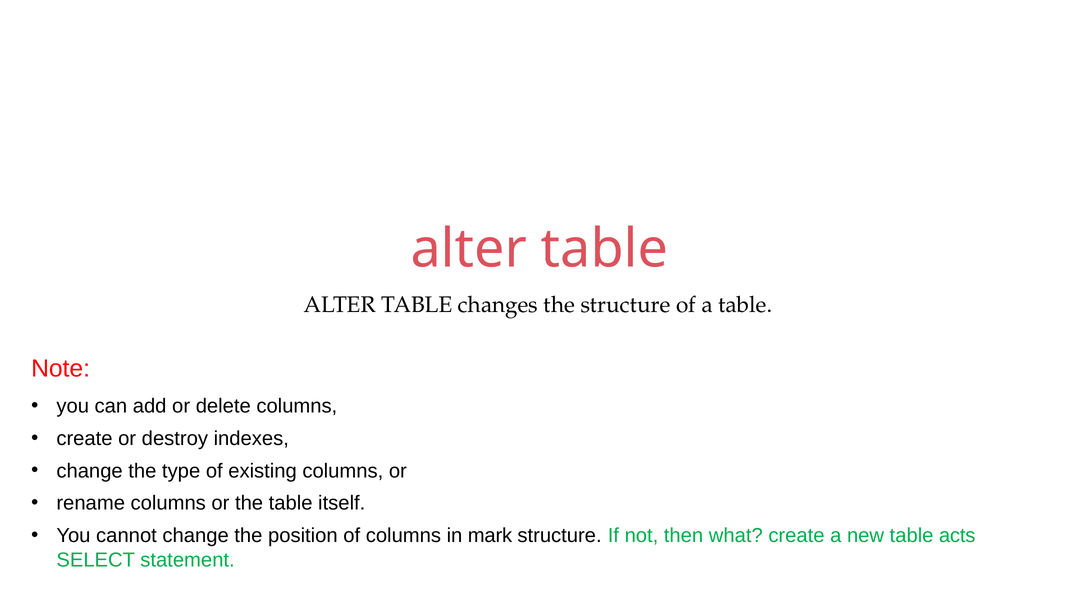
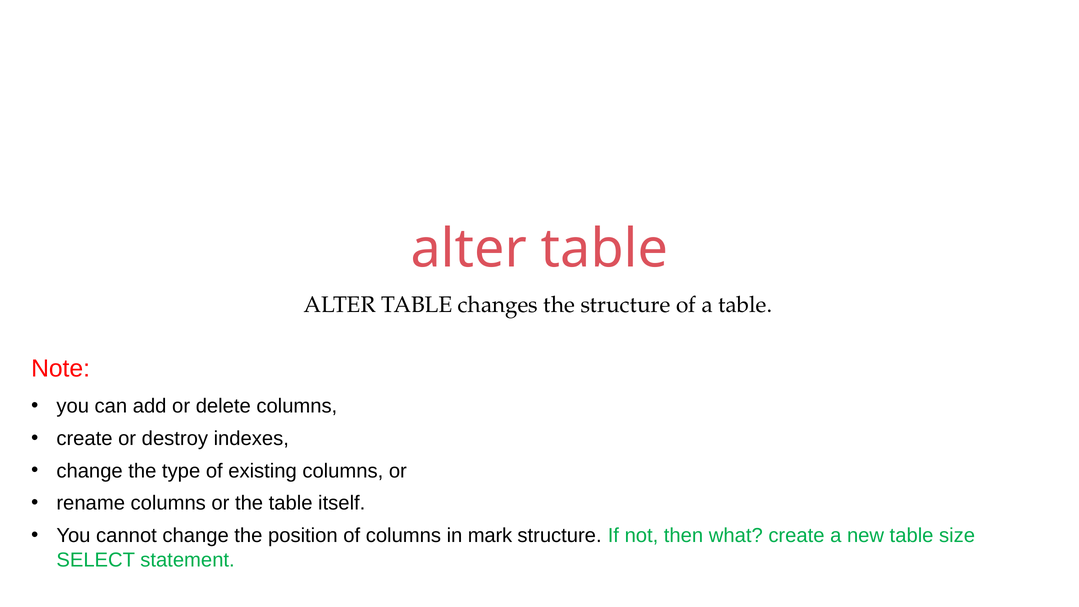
acts: acts -> size
